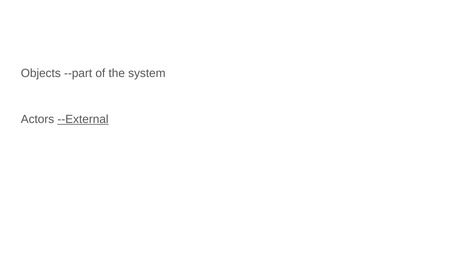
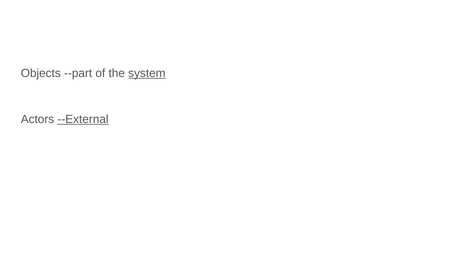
system underline: none -> present
